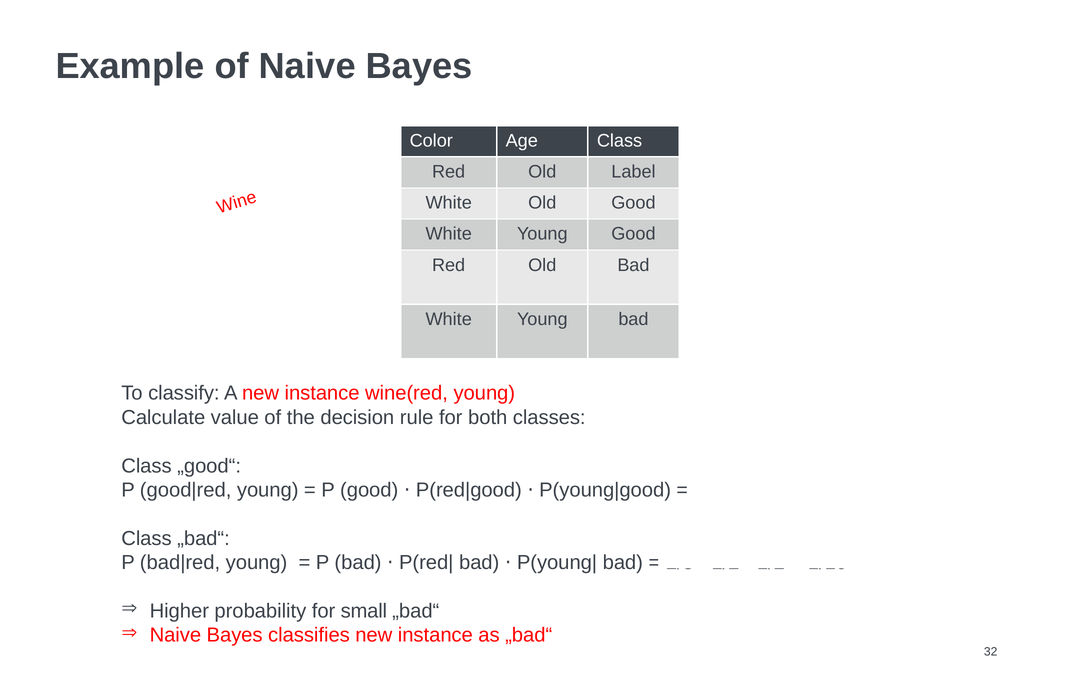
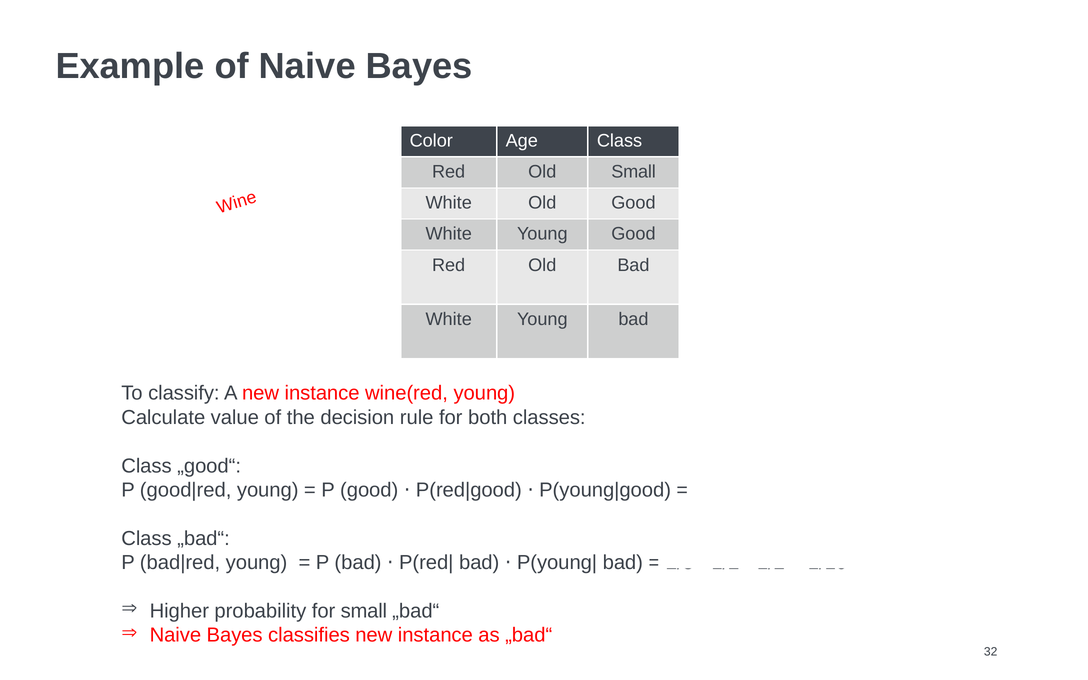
Old Label: Label -> Small
